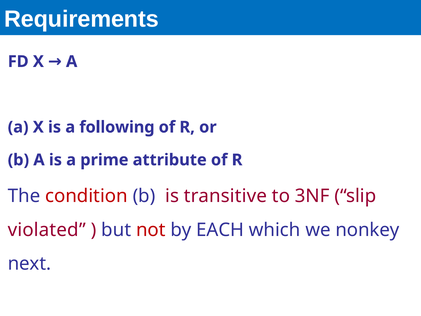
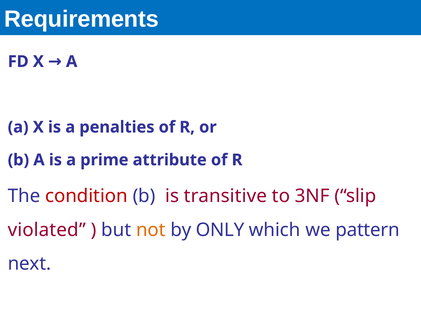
following: following -> penalties
not colour: red -> orange
EACH: EACH -> ONLY
nonkey: nonkey -> pattern
